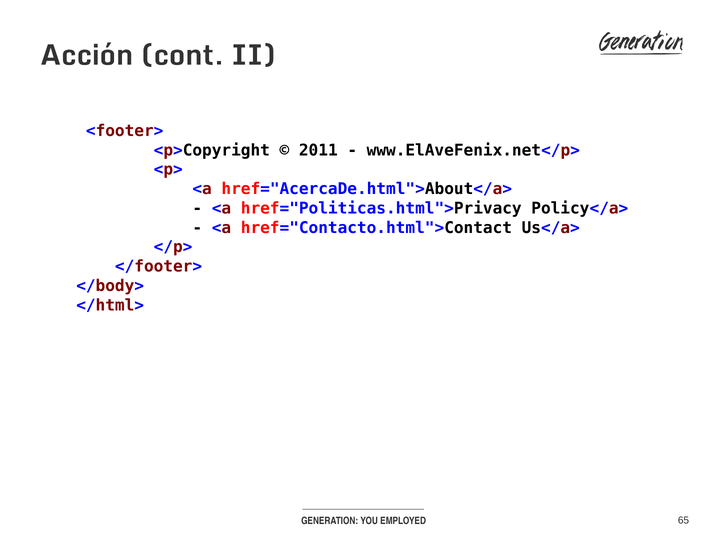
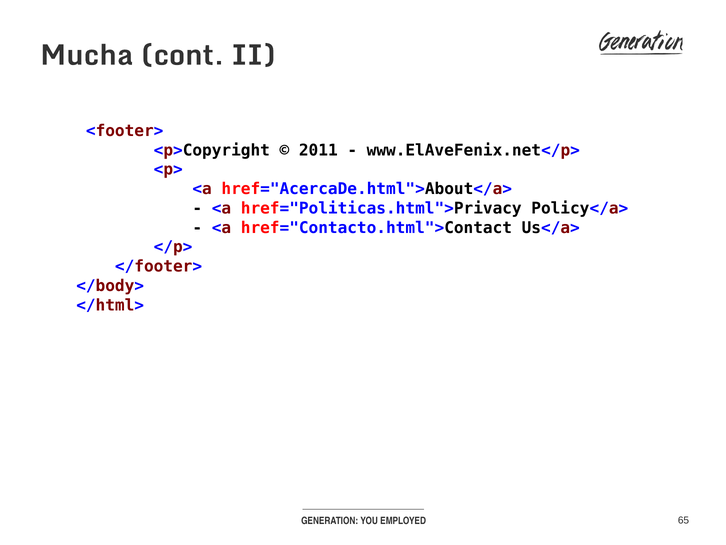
Acción: Acción -> Mucha
